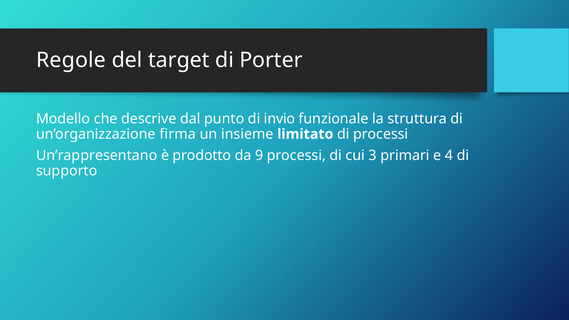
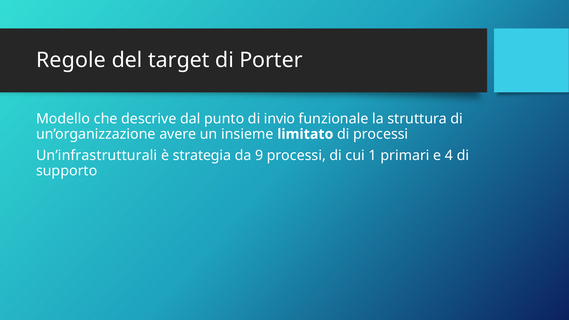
firma: firma -> avere
Un’rappresentano: Un’rappresentano -> Un’infrastrutturali
prodotto: prodotto -> strategia
3: 3 -> 1
